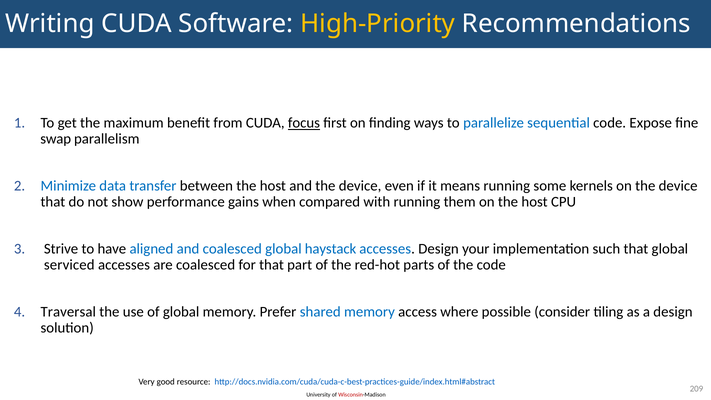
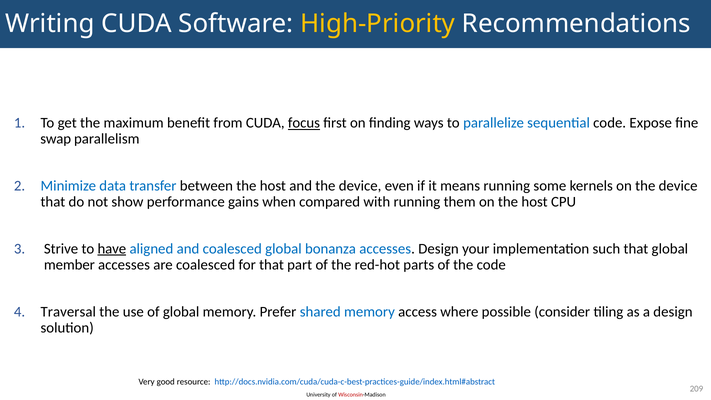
have underline: none -> present
haystack: haystack -> bonanza
serviced: serviced -> member
